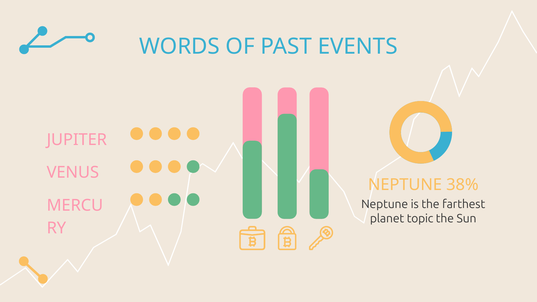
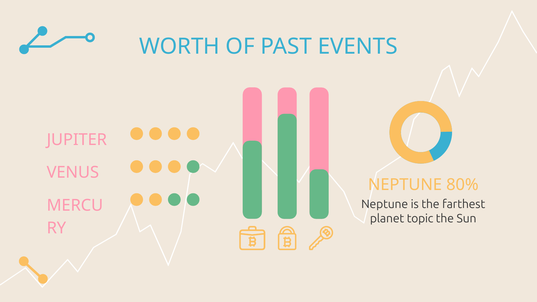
WORDS: WORDS -> WORTH
38%: 38% -> 80%
